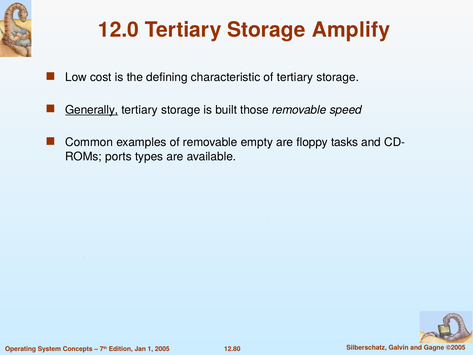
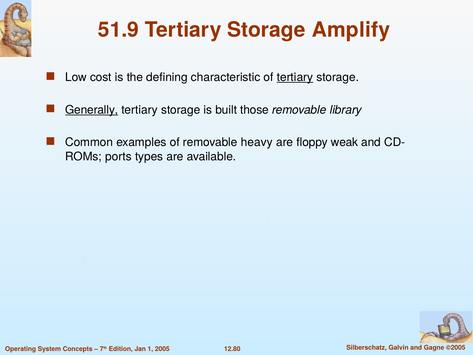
12.0: 12.0 -> 51.9
tertiary at (295, 77) underline: none -> present
speed: speed -> library
empty: empty -> heavy
tasks: tasks -> weak
